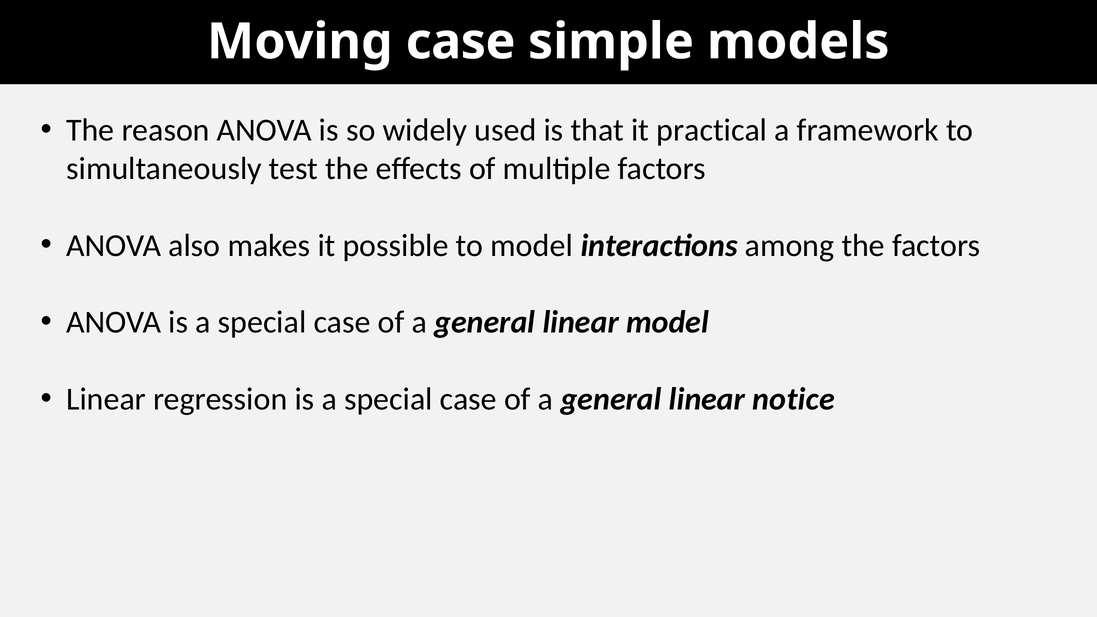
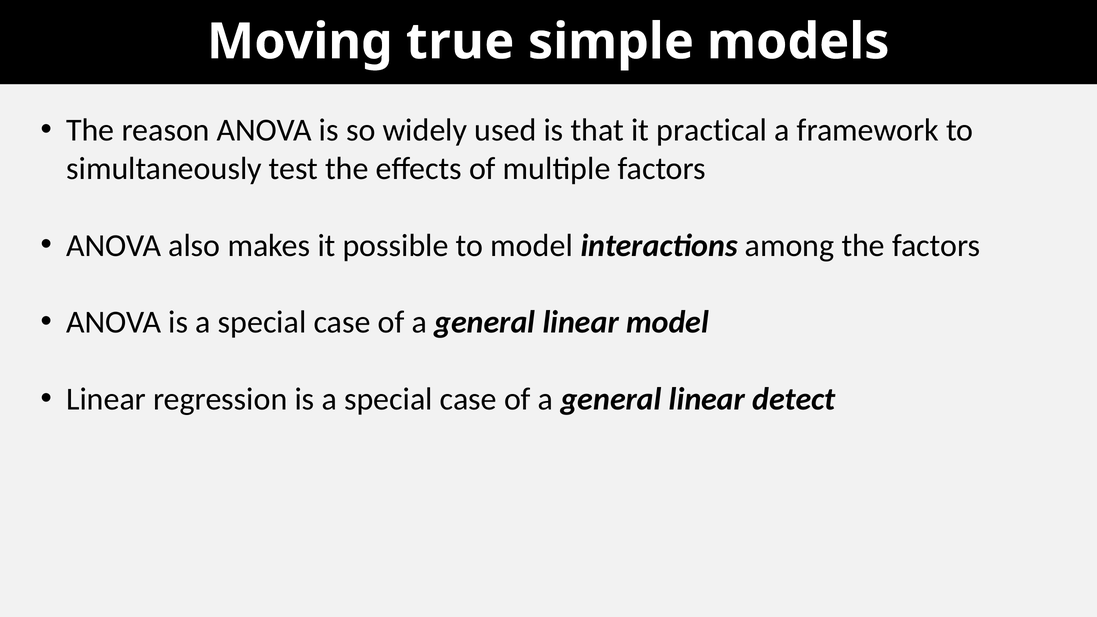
Moving case: case -> true
notice: notice -> detect
